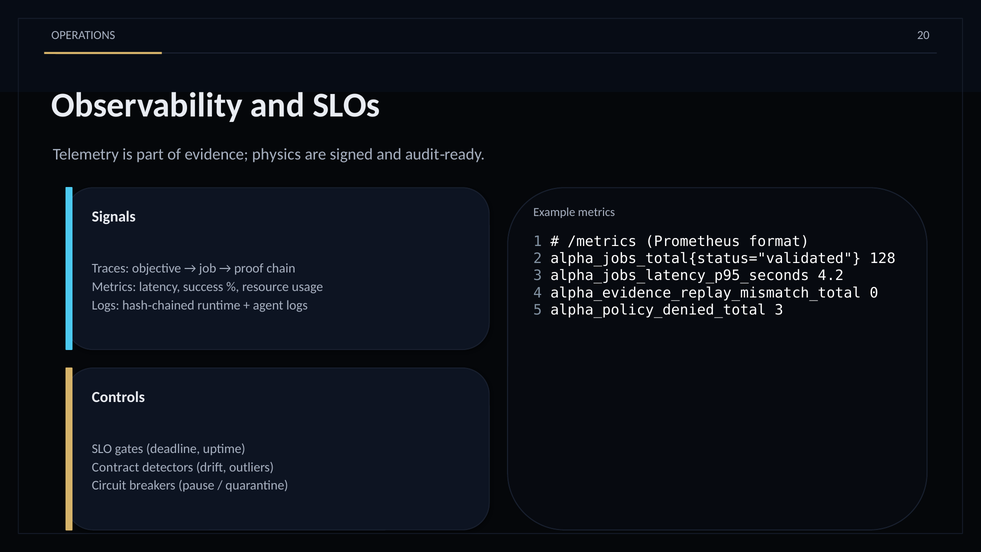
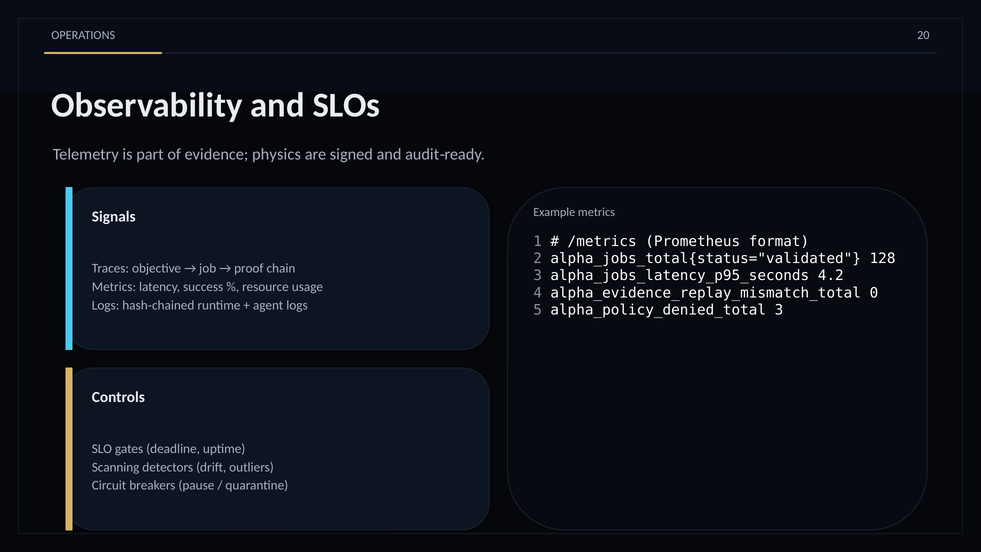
Contract: Contract -> Scanning
